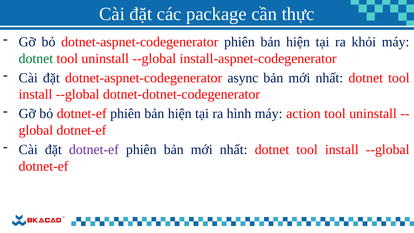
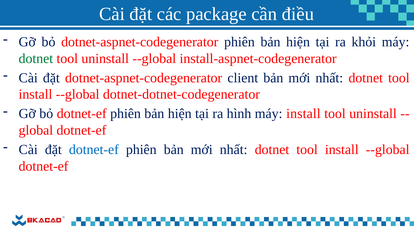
thực: thực -> điều
async: async -> client
máy action: action -> install
dotnet-ef at (94, 150) colour: purple -> blue
